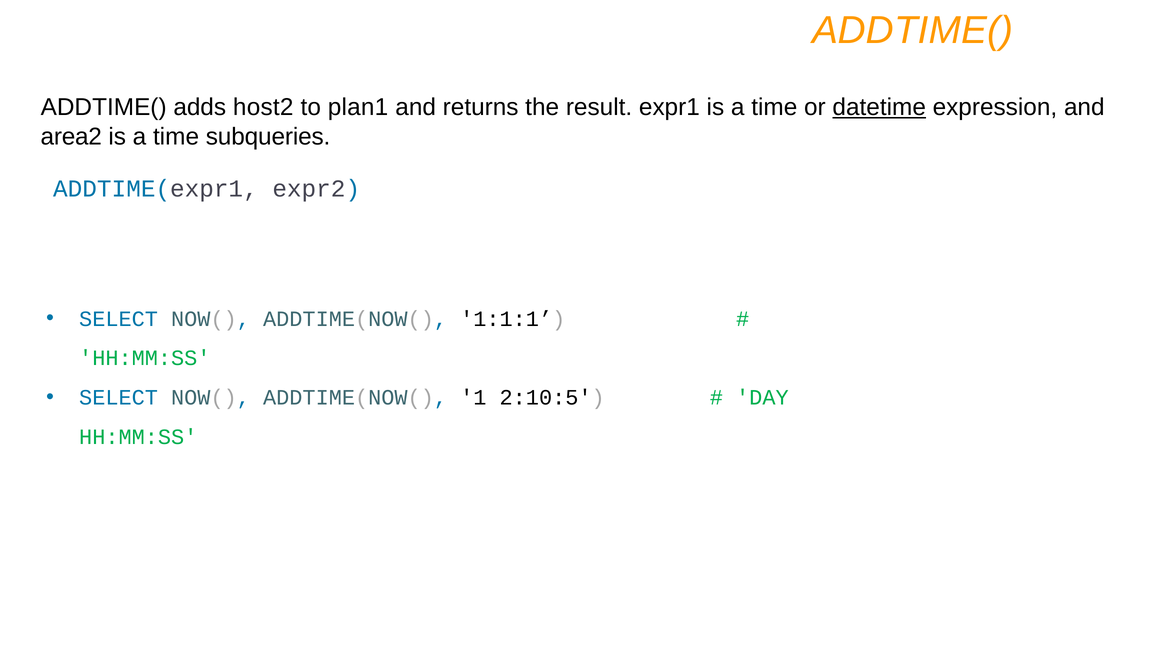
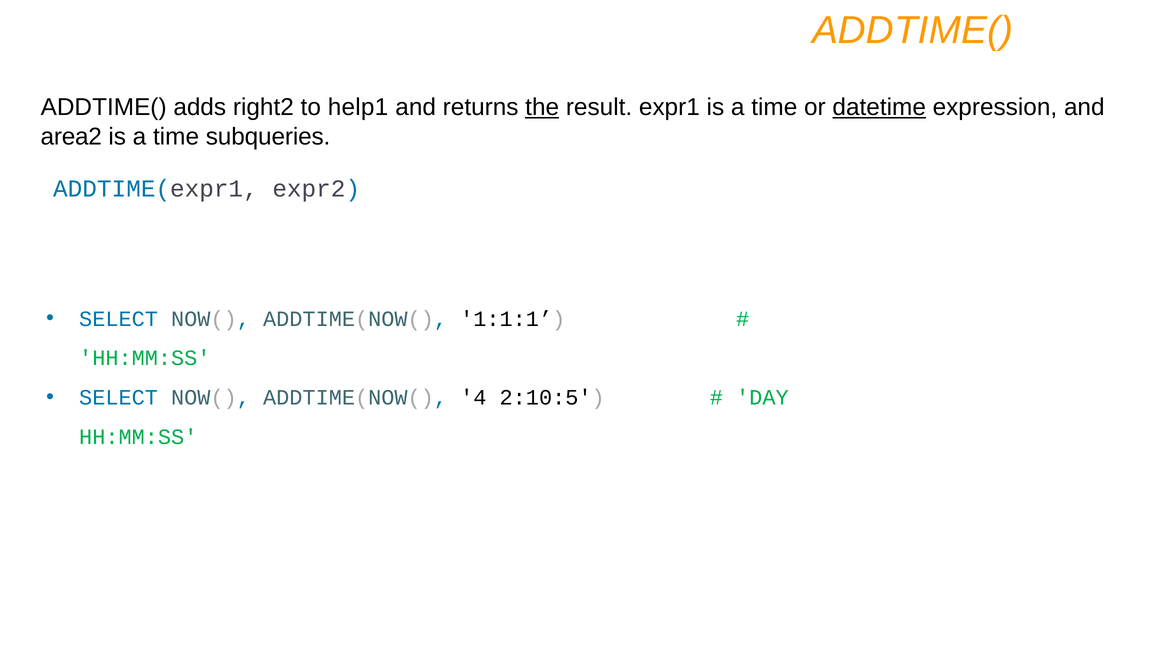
host2: host2 -> right2
plan1: plan1 -> help1
the underline: none -> present
1: 1 -> 4
